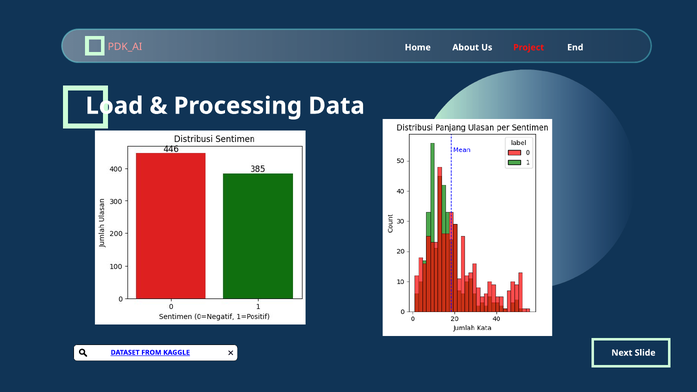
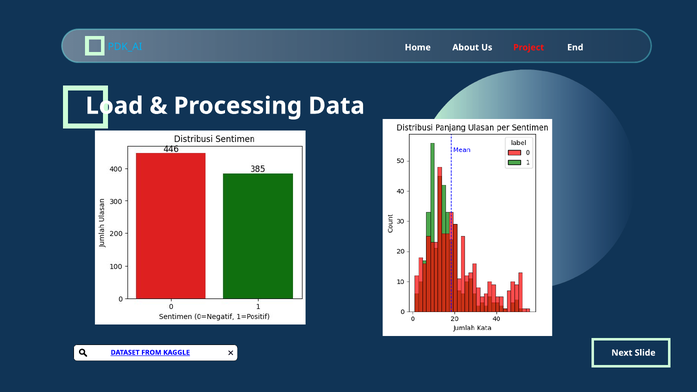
PDK_AI colour: pink -> light blue
